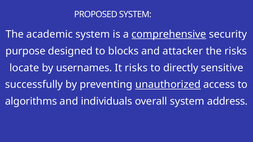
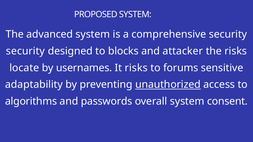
academic: academic -> advanced
comprehensive underline: present -> none
purpose at (26, 51): purpose -> security
directly: directly -> forums
successfully: successfully -> adaptability
individuals: individuals -> passwords
address: address -> consent
